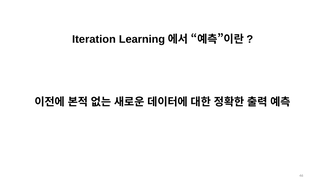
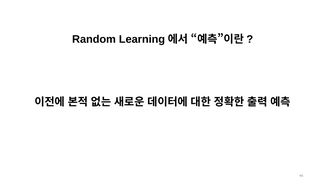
Iteration: Iteration -> Random
